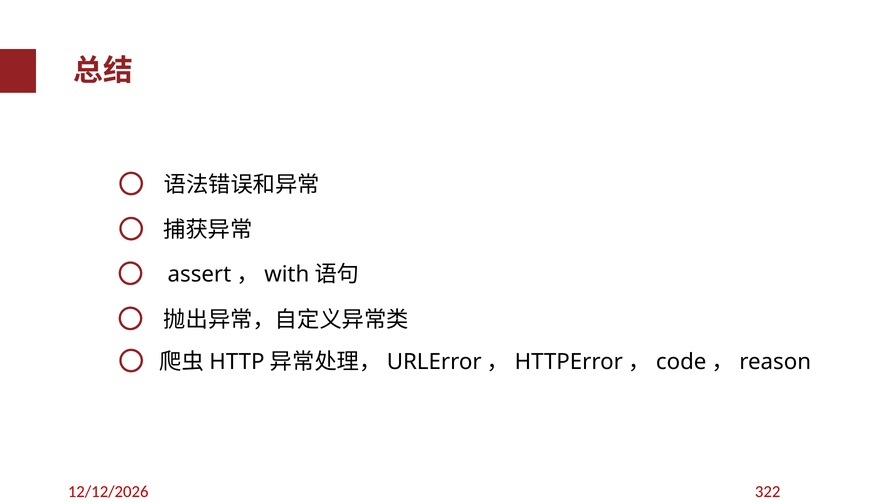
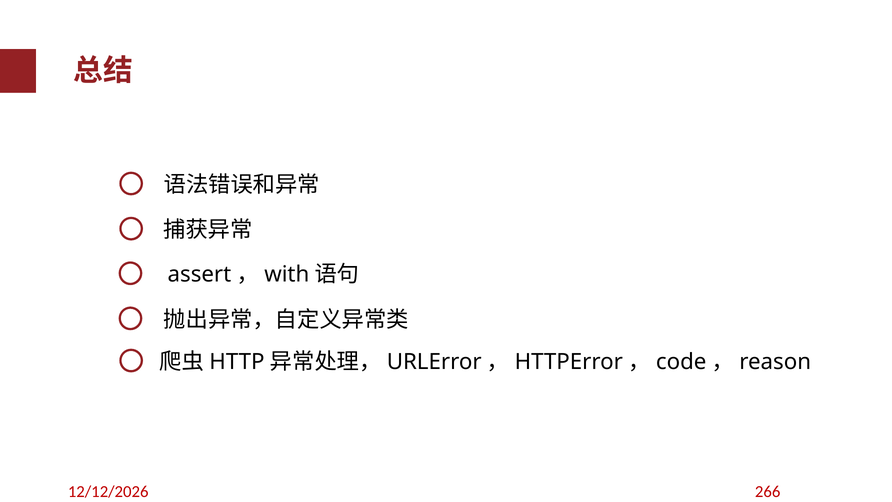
322: 322 -> 266
